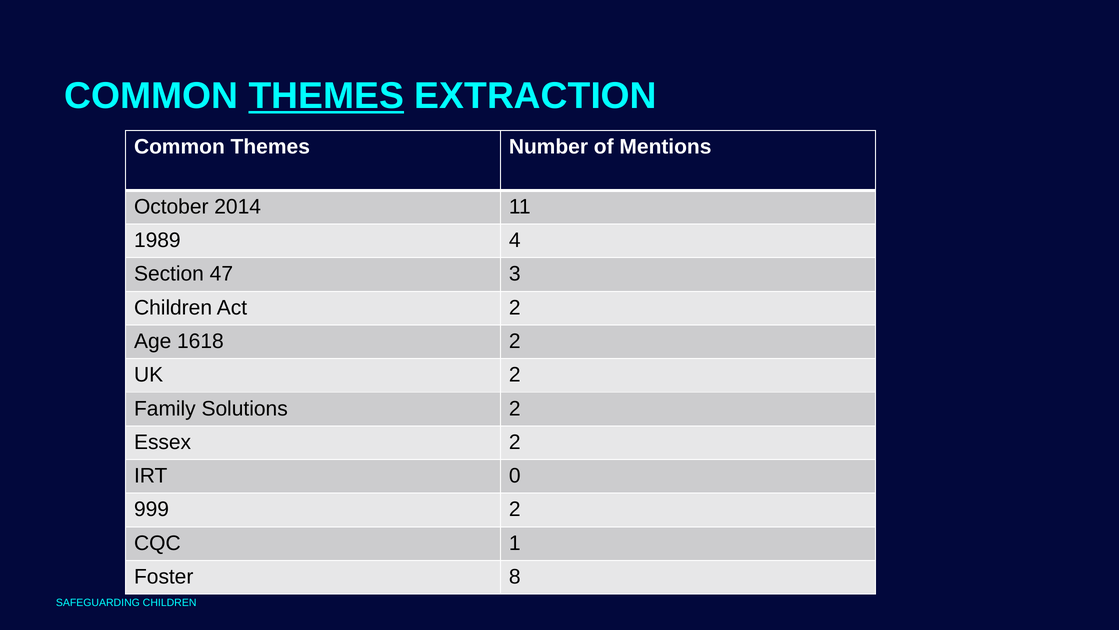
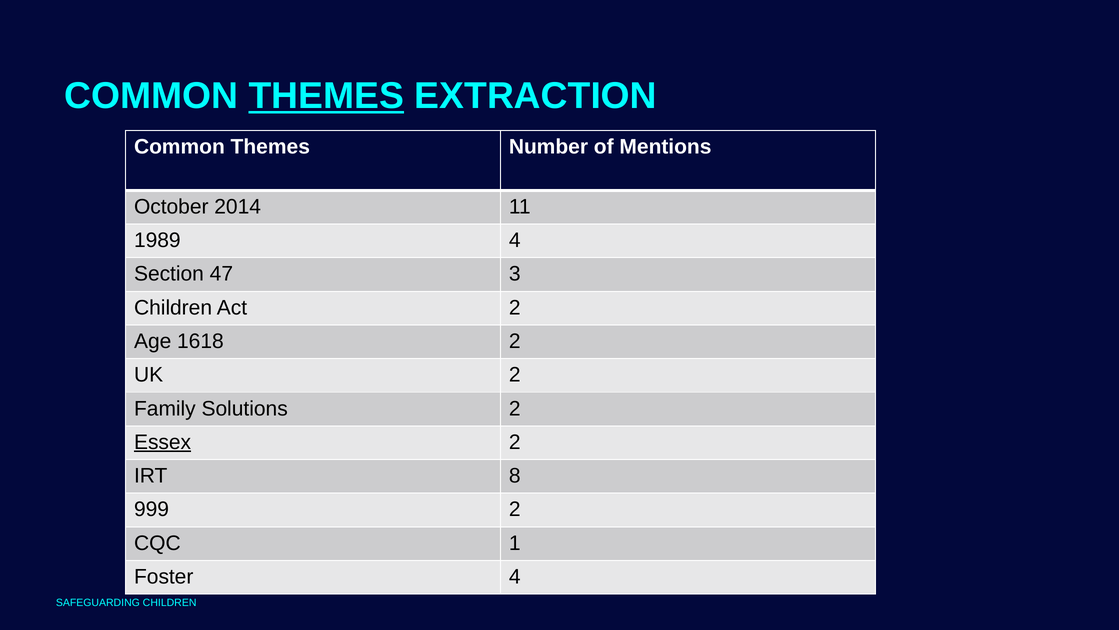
Essex underline: none -> present
0: 0 -> 8
Foster 8: 8 -> 4
